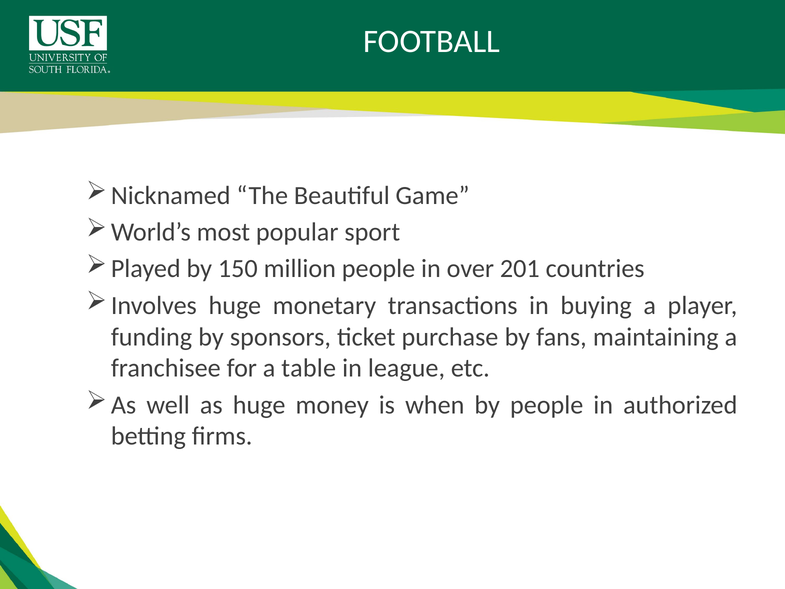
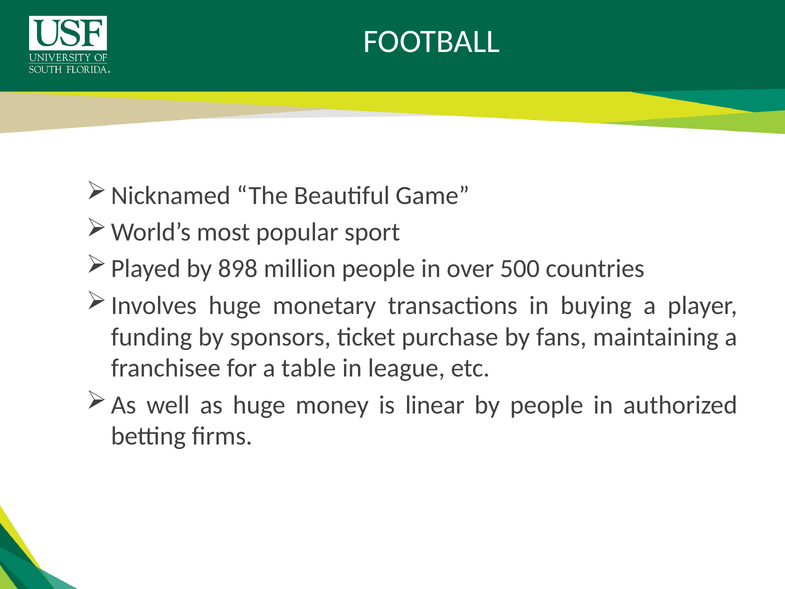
150: 150 -> 898
201: 201 -> 500
when: when -> linear
